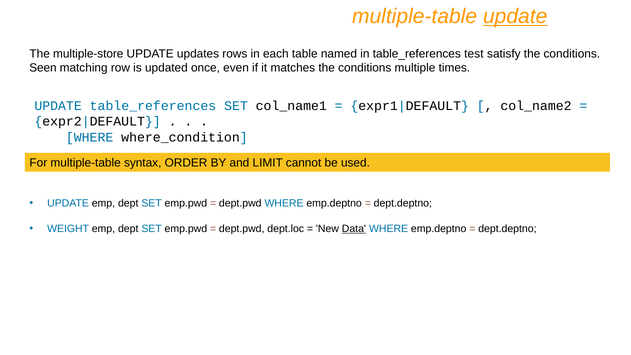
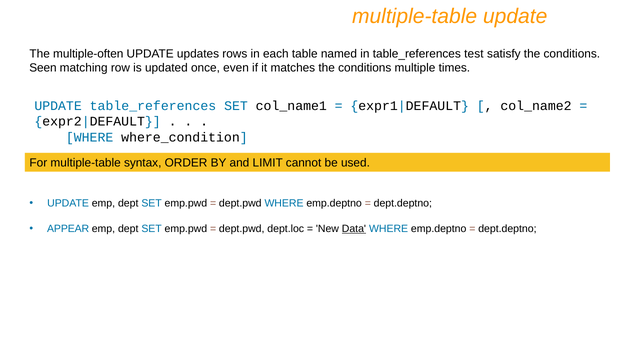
update at (515, 16) underline: present -> none
multiple-store: multiple-store -> multiple-often
WEIGHT: WEIGHT -> APPEAR
